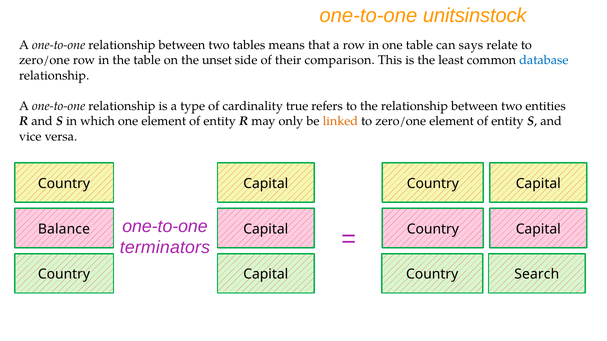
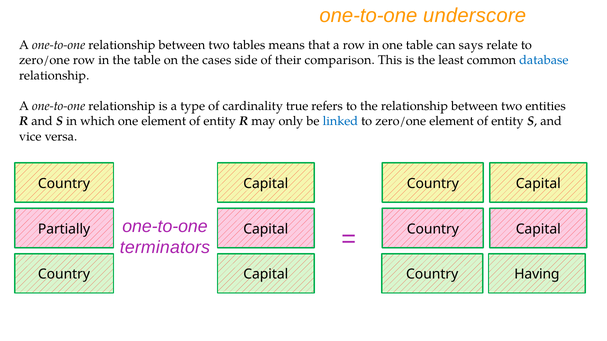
unitsinstock: unitsinstock -> underscore
unset: unset -> cases
linked colour: orange -> blue
Balance: Balance -> Partially
Search: Search -> Having
